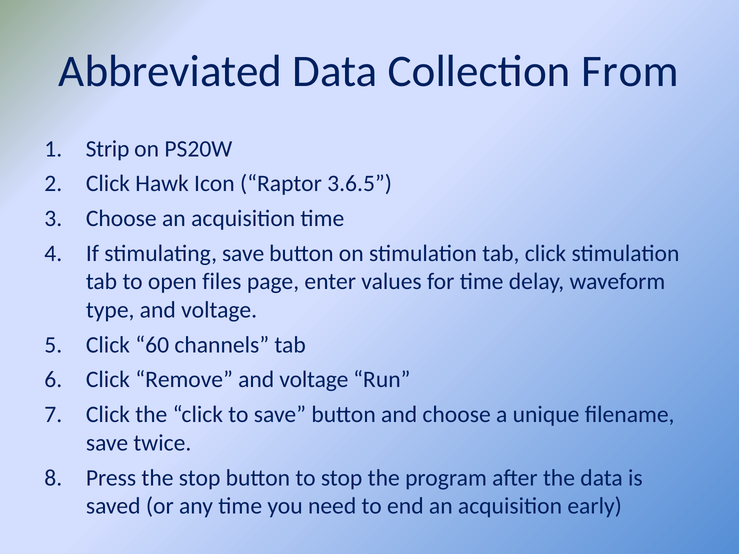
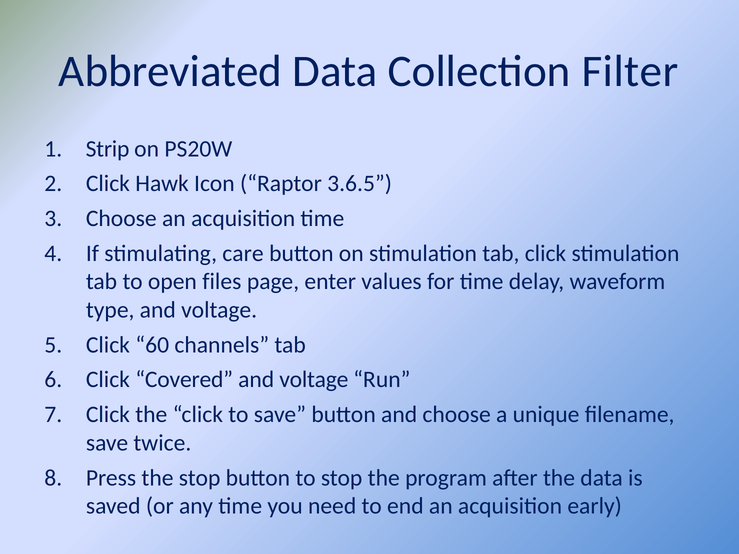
From: From -> Filter
stimulating save: save -> care
Remove: Remove -> Covered
